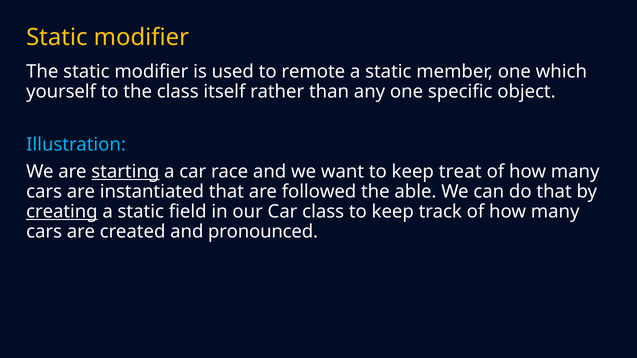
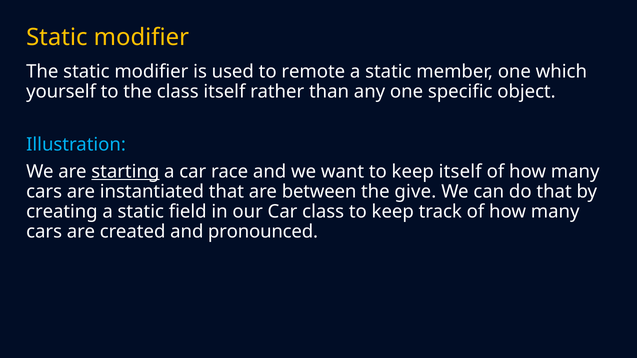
keep treat: treat -> itself
followed: followed -> between
able: able -> give
creating underline: present -> none
